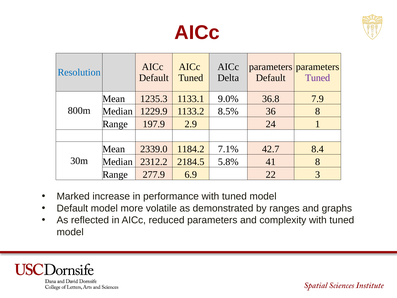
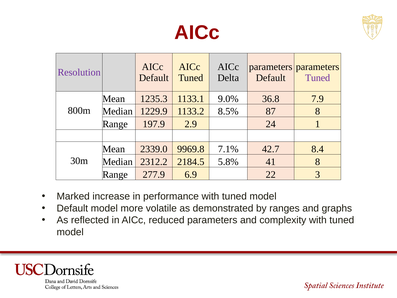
Resolution colour: blue -> purple
36: 36 -> 87
1184.2: 1184.2 -> 9969.8
